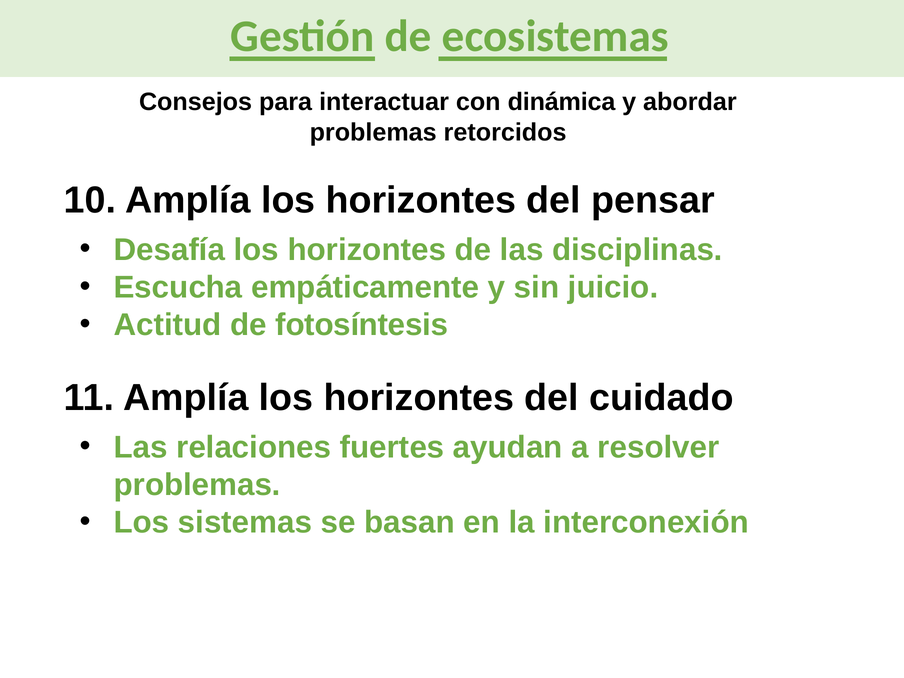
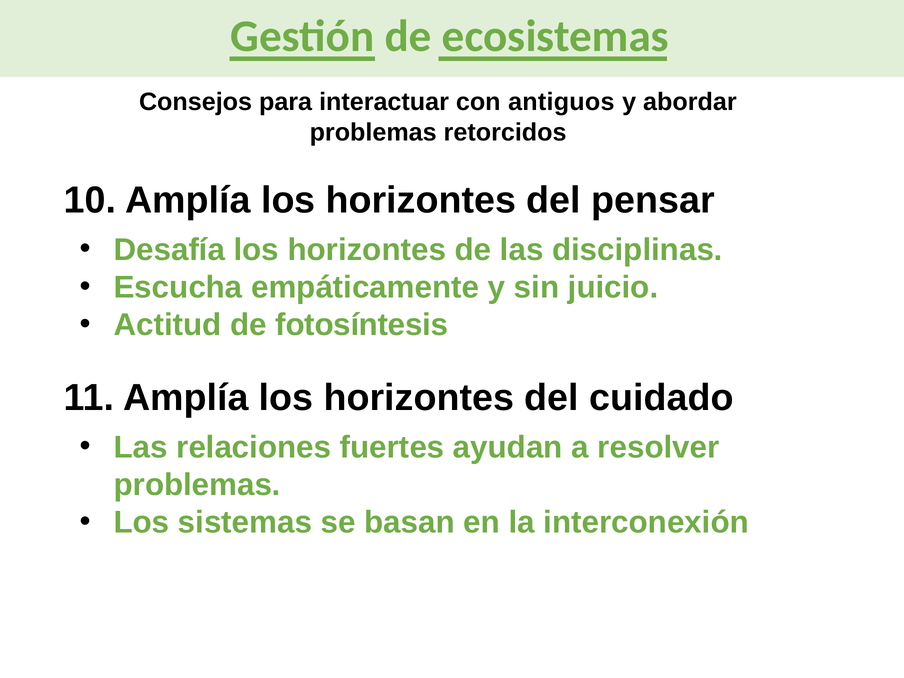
dinámica: dinámica -> antiguos
